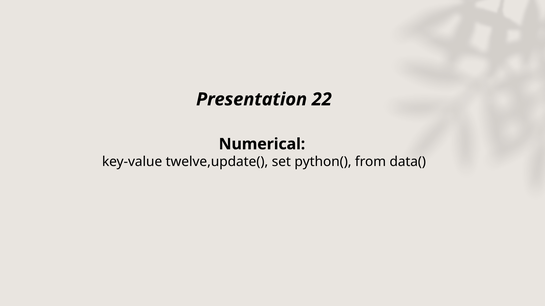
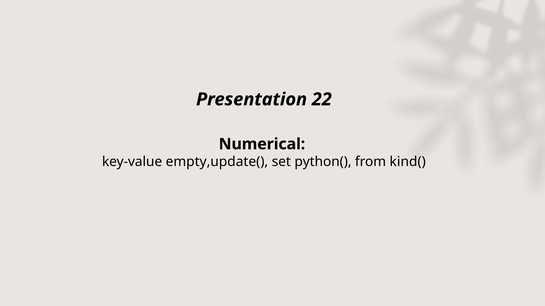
twelve,update(: twelve,update( -> empty,update(
data(: data( -> kind(
